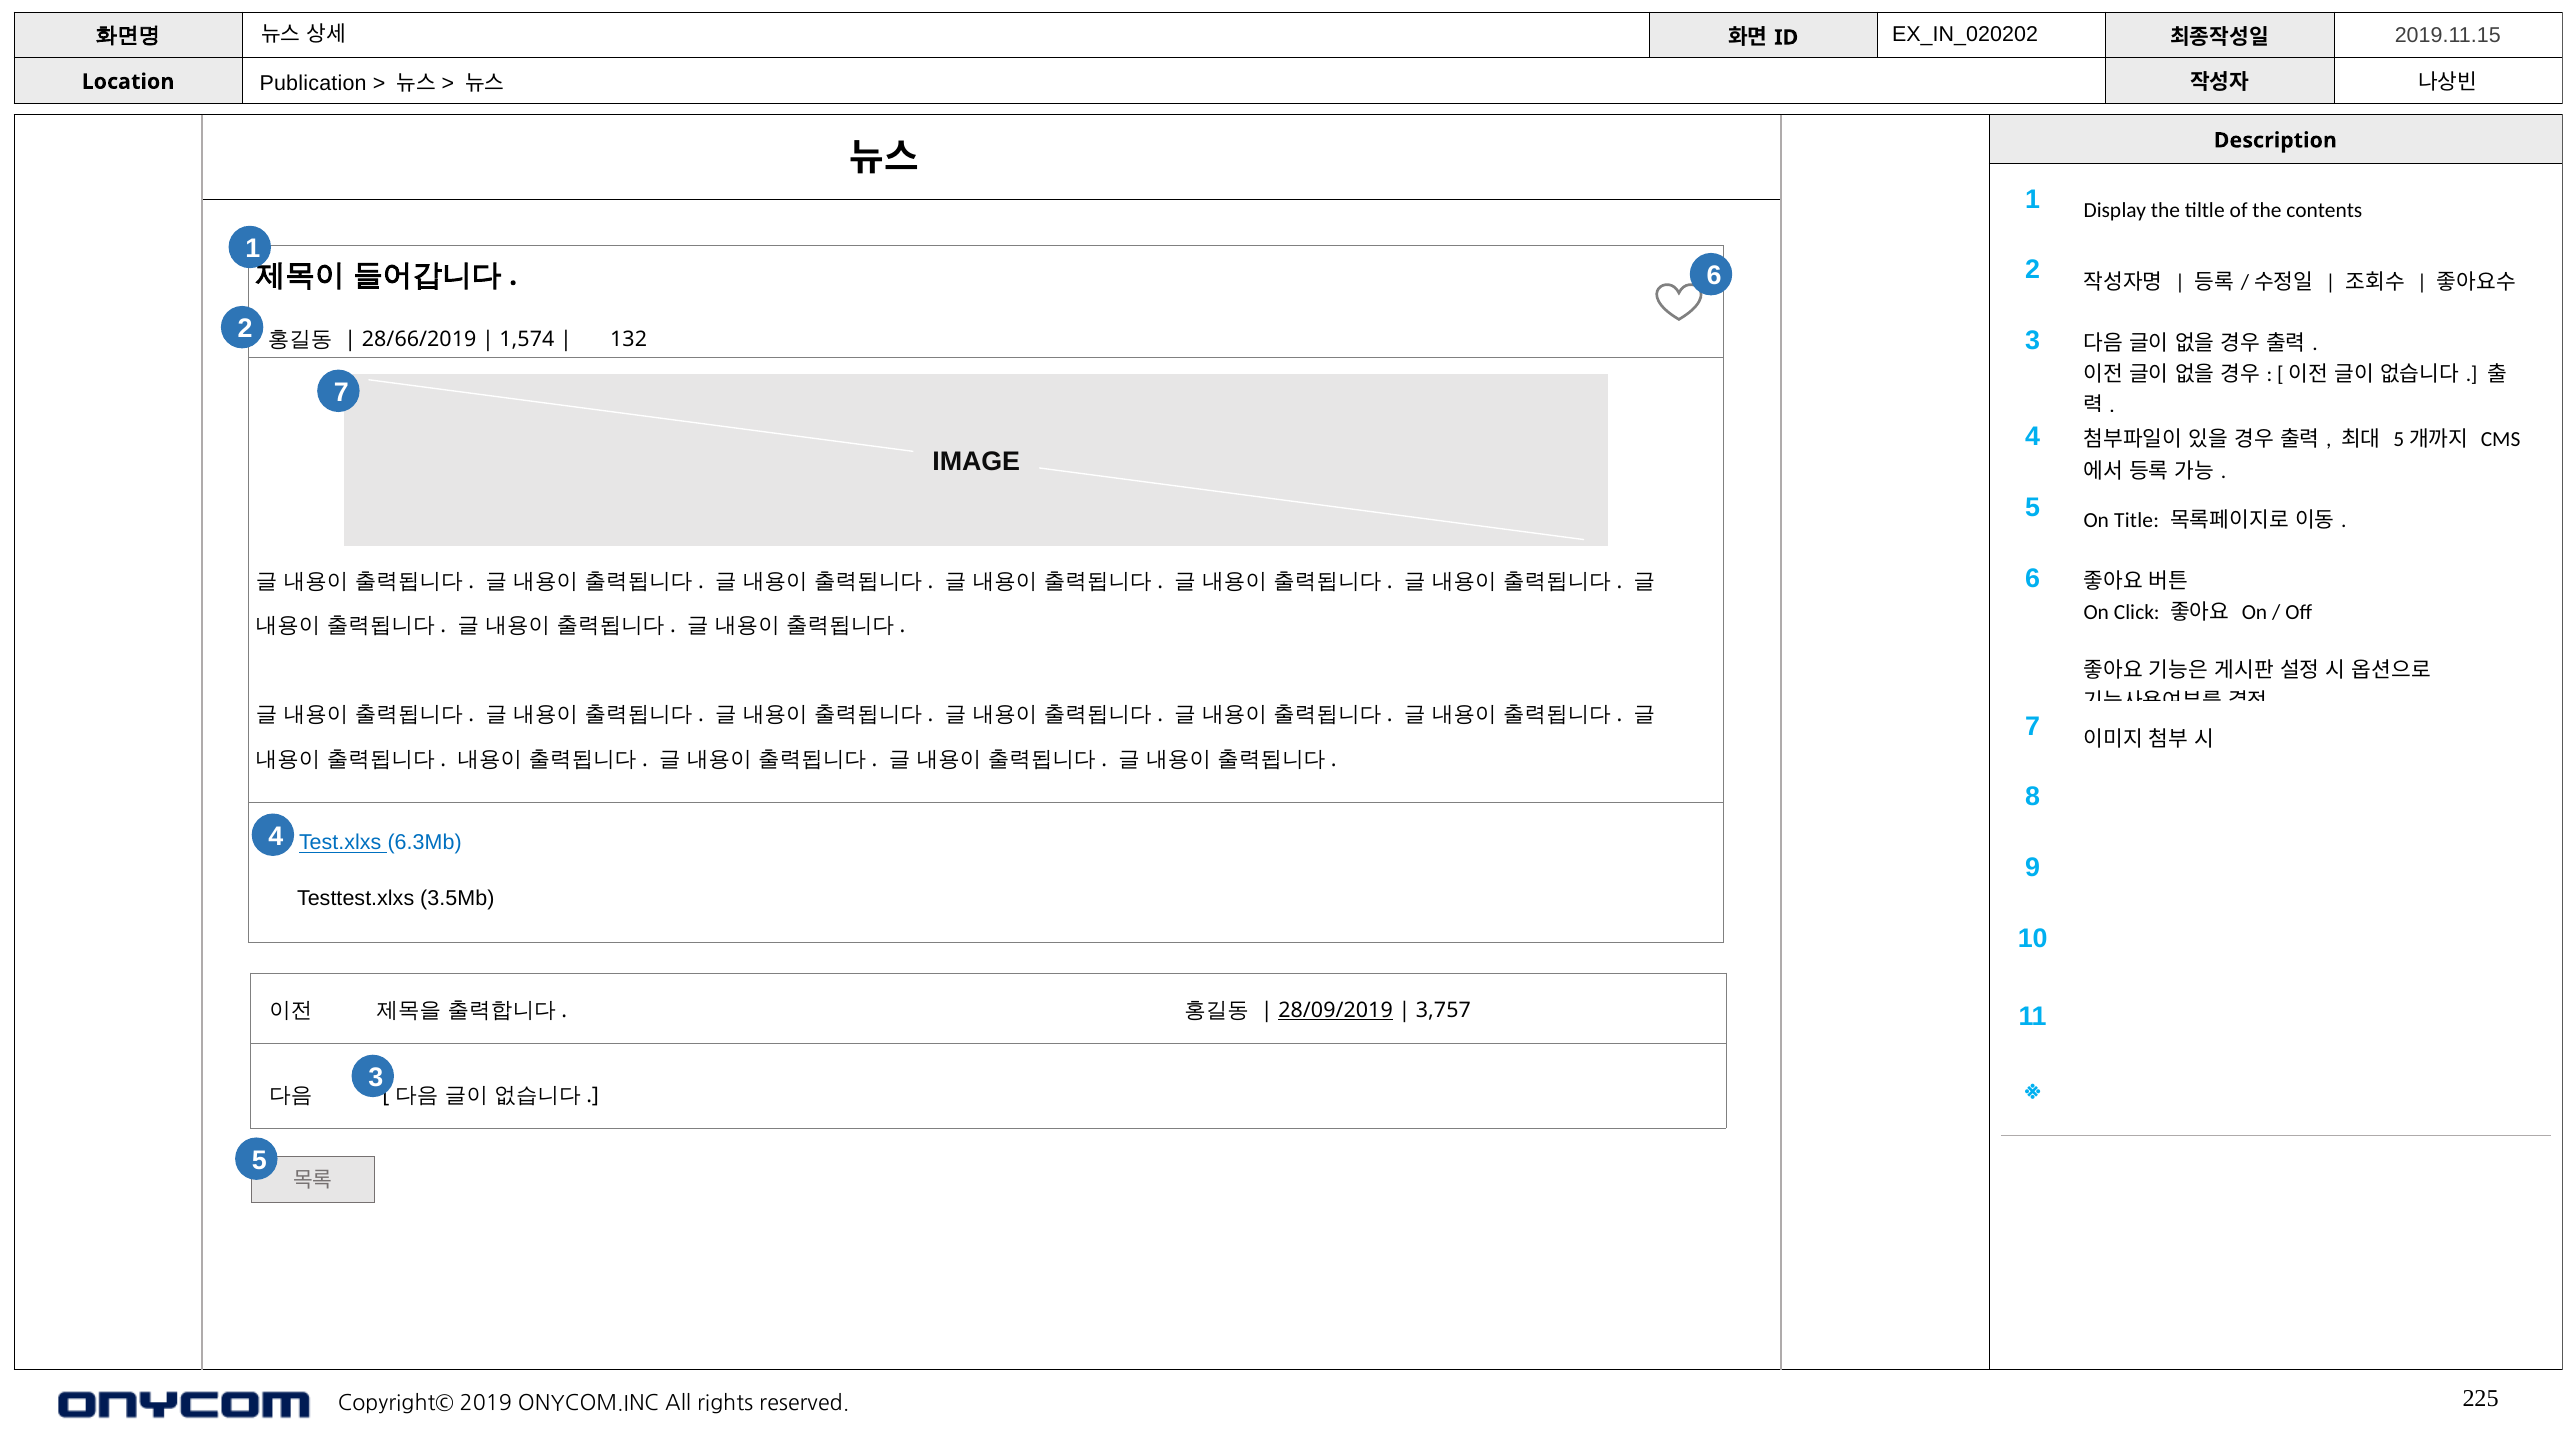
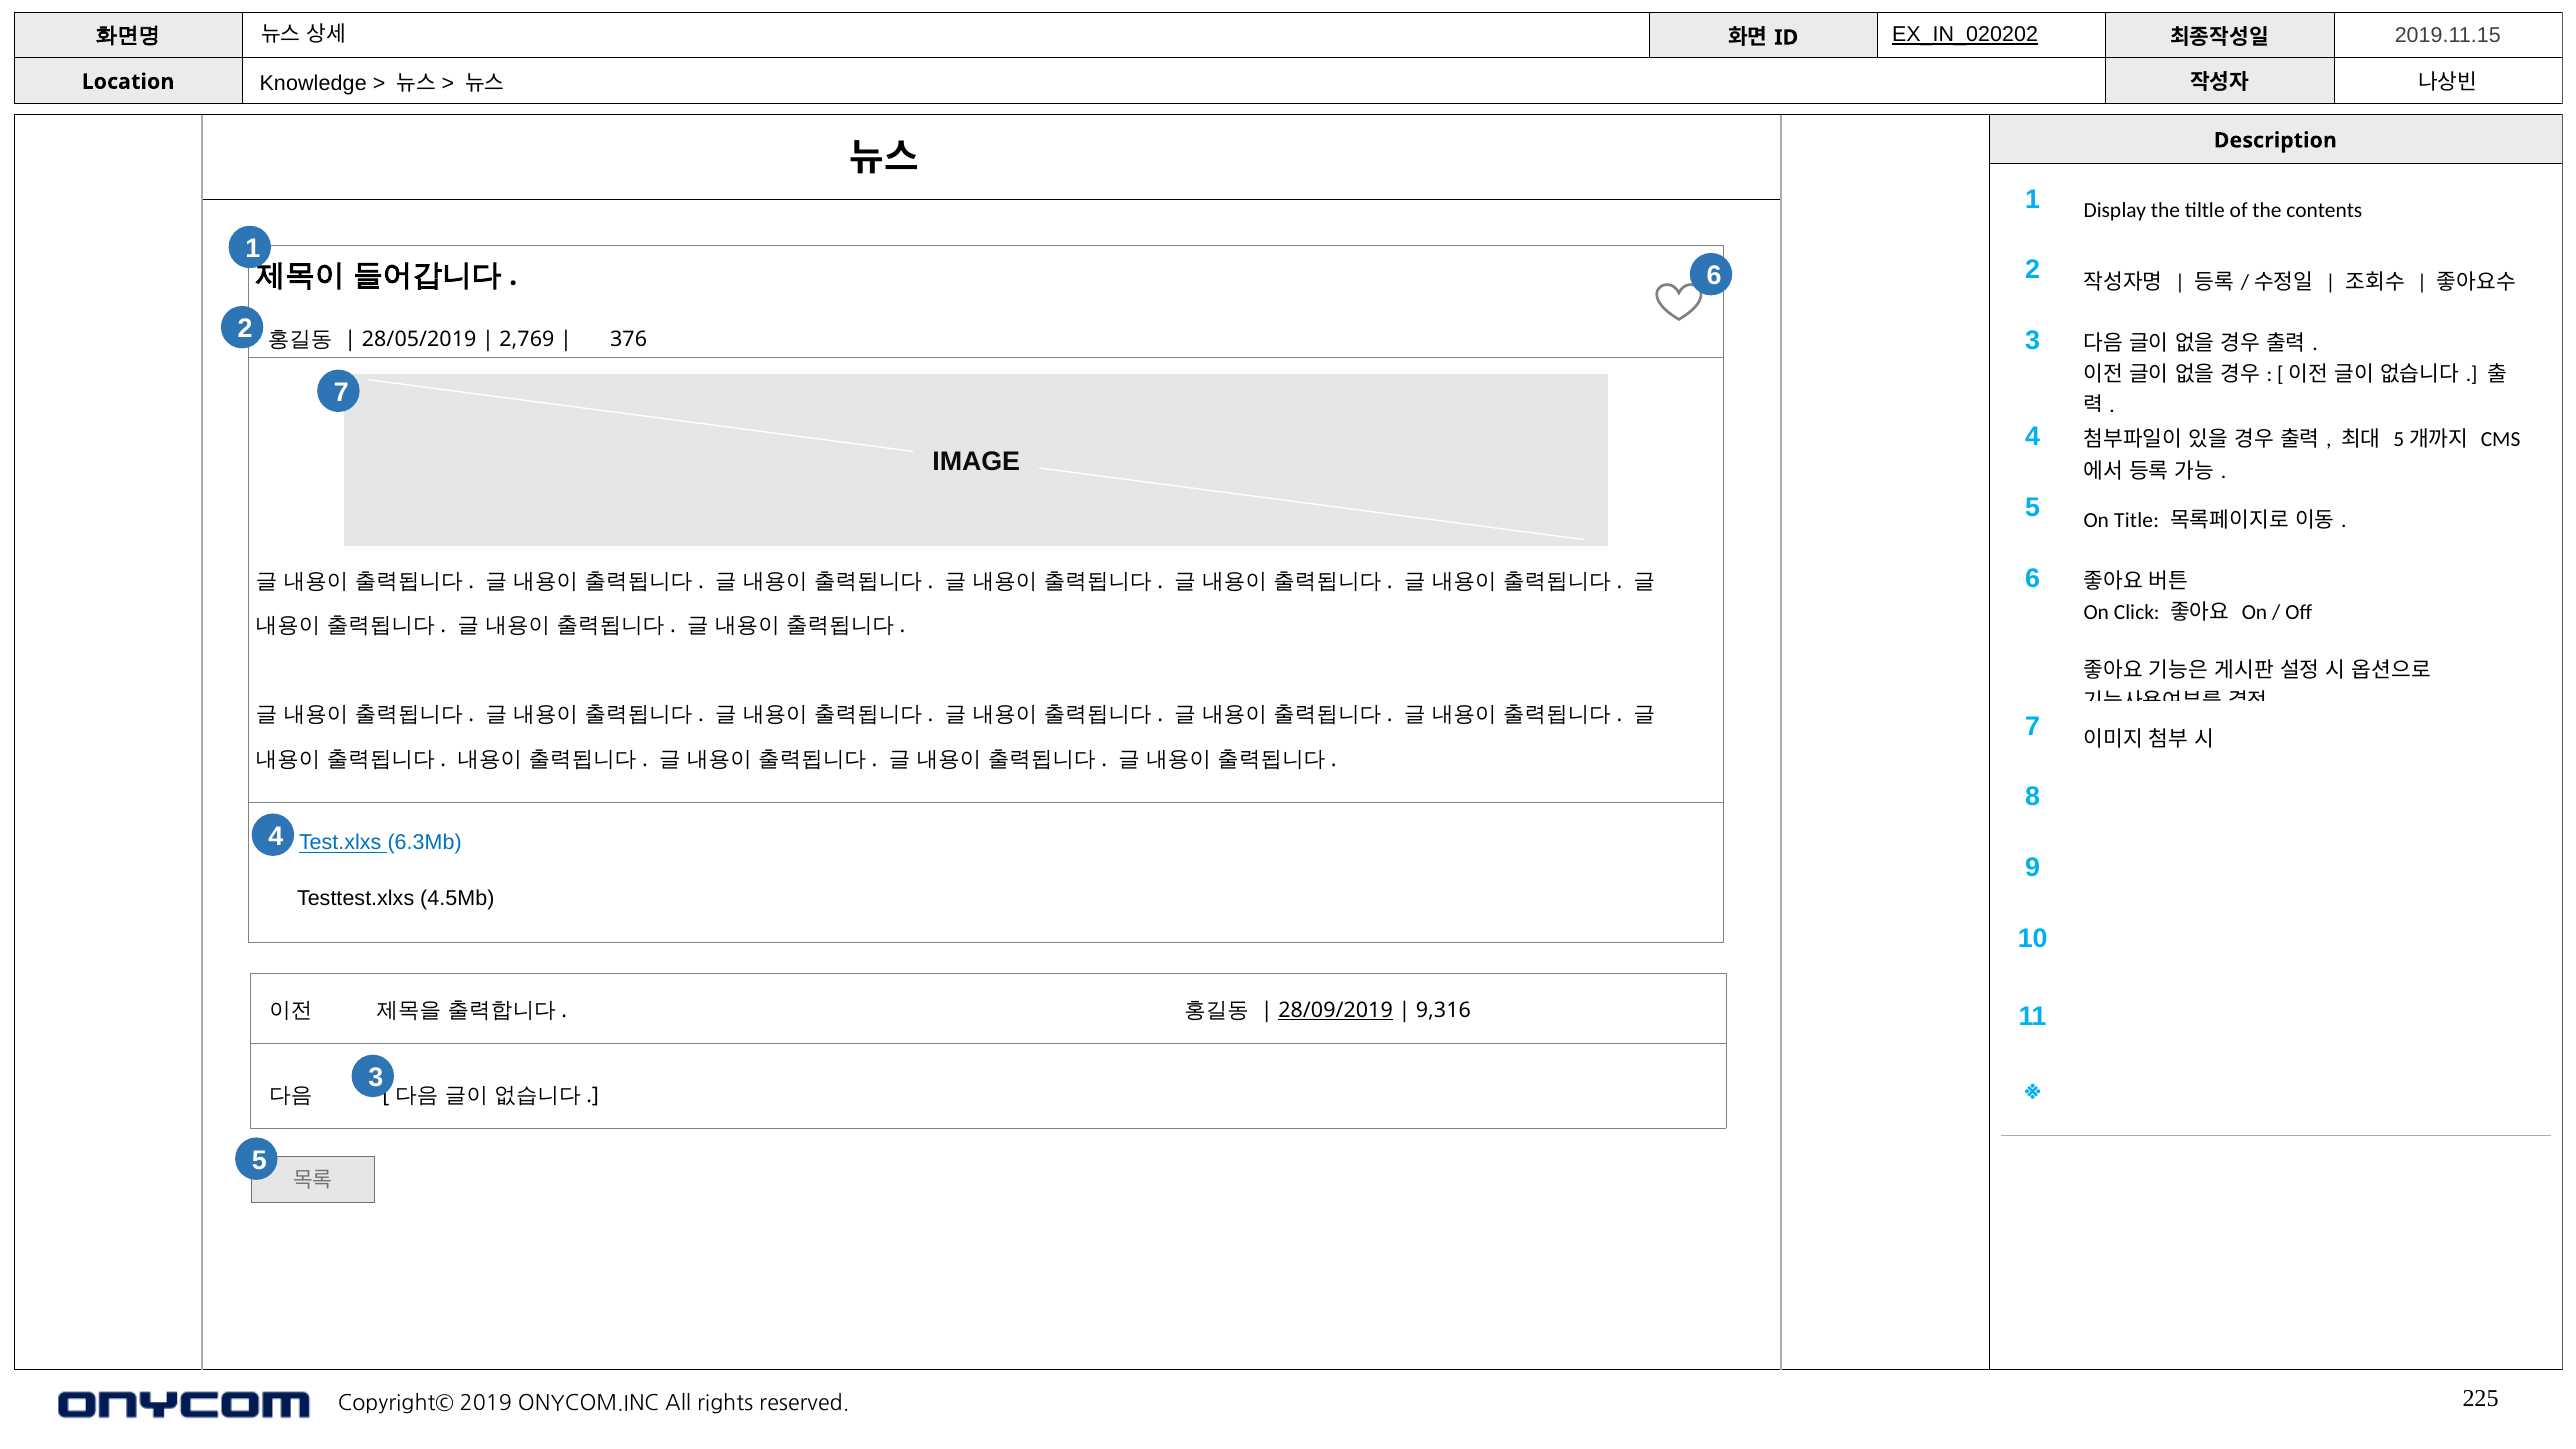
EX_IN_020202 underline: none -> present
Publication: Publication -> Knowledge
28/66/2019: 28/66/2019 -> 28/05/2019
1,574: 1,574 -> 2,769
132: 132 -> 376
3.5Mb: 3.5Mb -> 4.5Mb
3,757: 3,757 -> 9,316
